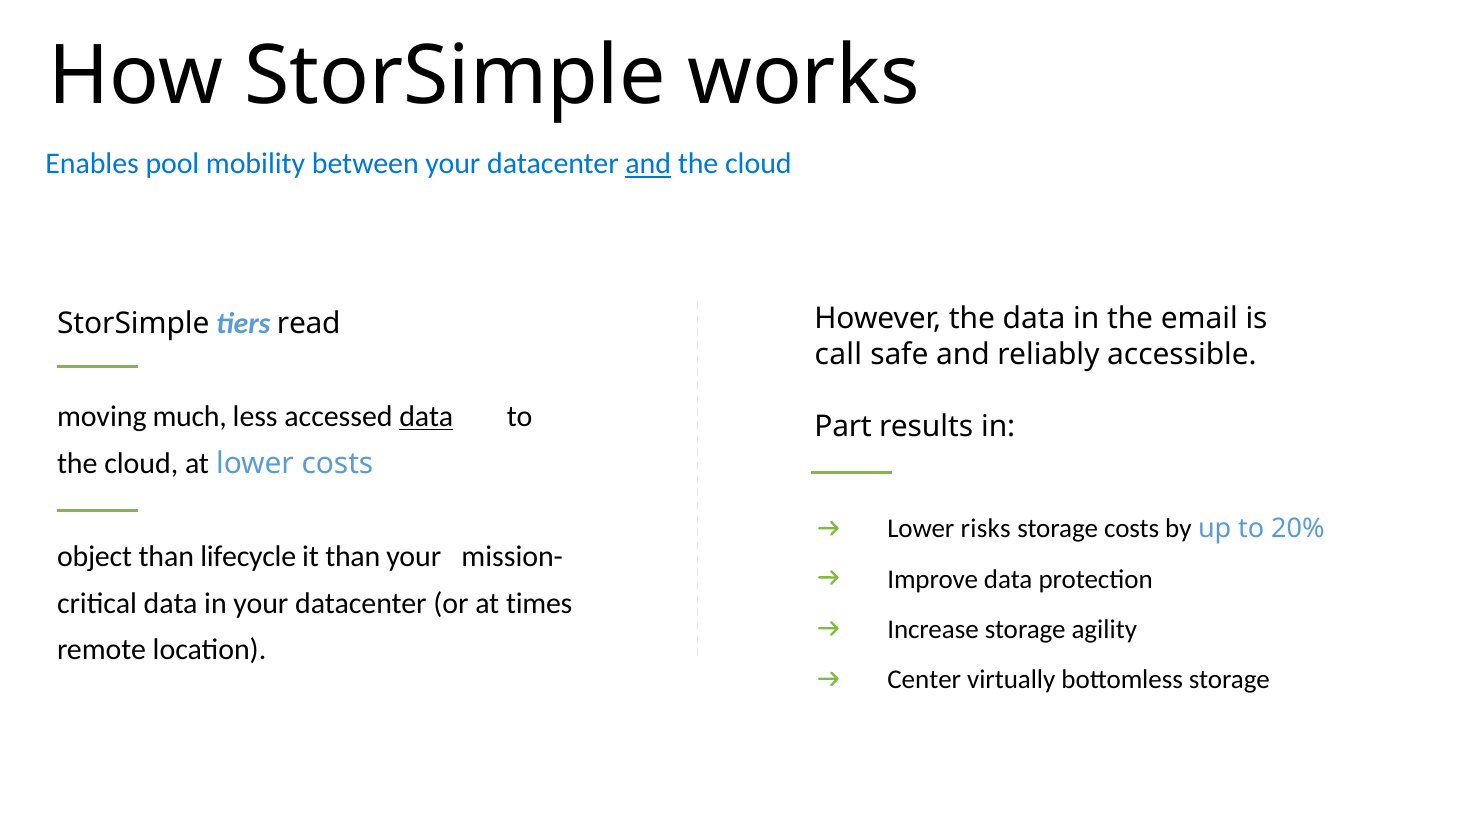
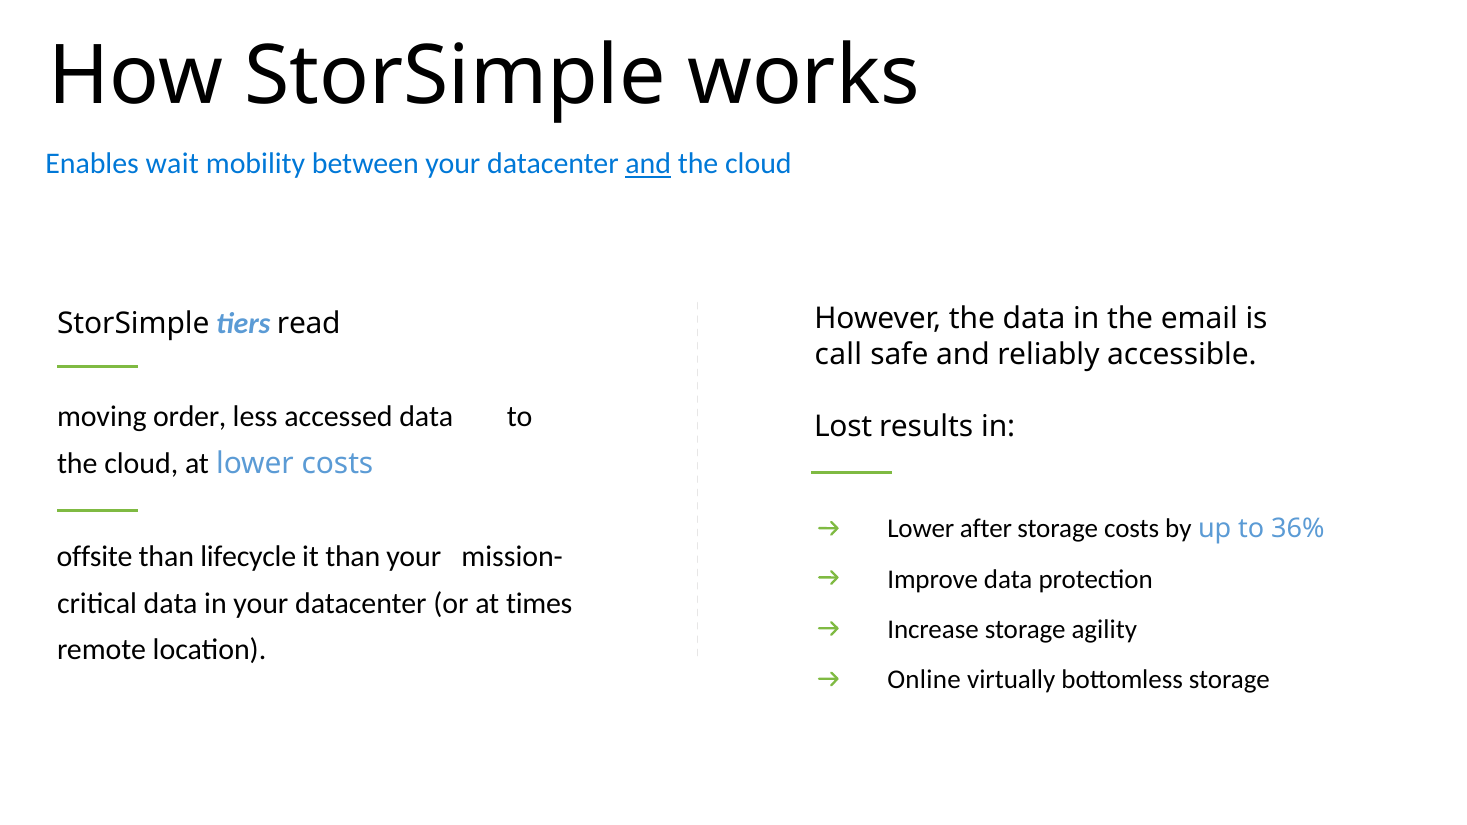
pool: pool -> wait
much: much -> order
data at (426, 417) underline: present -> none
Part: Part -> Lost
risks: risks -> after
20%: 20% -> 36%
object: object -> offsite
Center: Center -> Online
